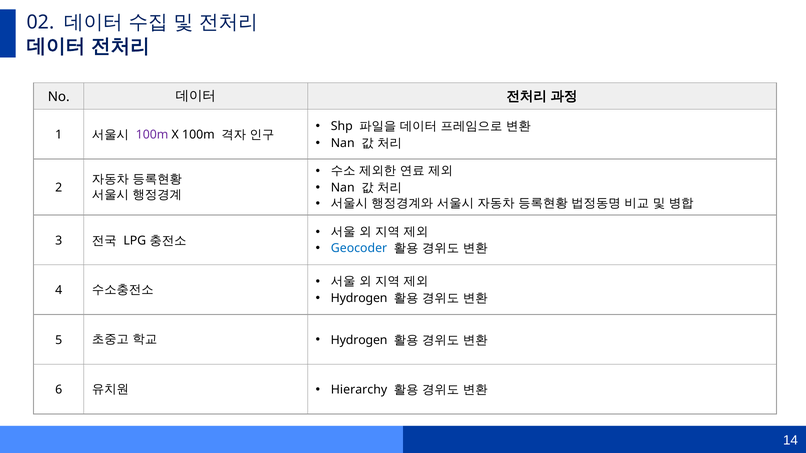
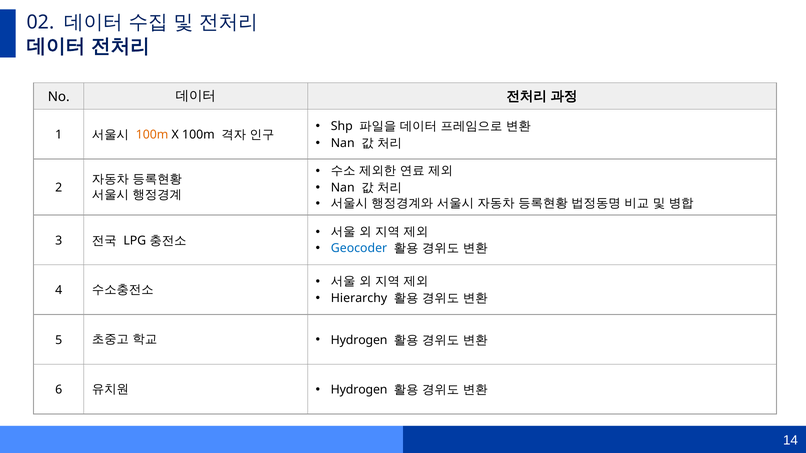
100m at (152, 135) colour: purple -> orange
Hydrogen at (359, 298): Hydrogen -> Hierarchy
Hierarchy at (359, 390): Hierarchy -> Hydrogen
